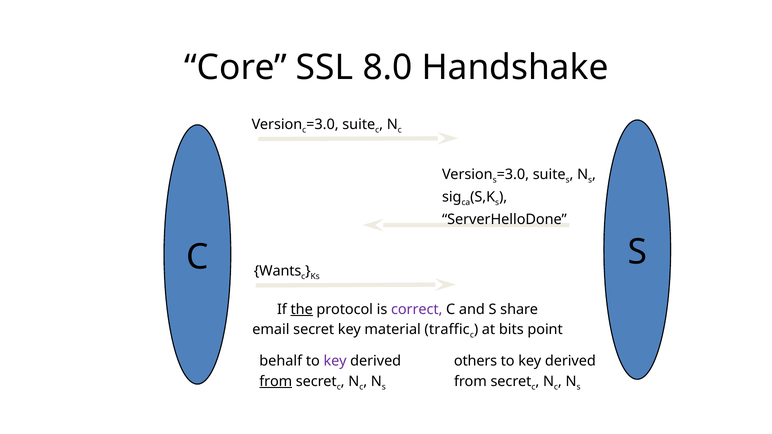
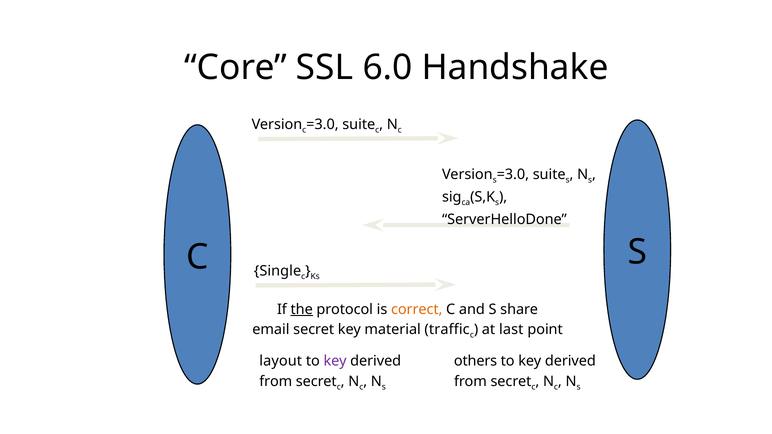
8.0: 8.0 -> 6.0
Wants: Wants -> Single
correct colour: purple -> orange
bits: bits -> last
behalf: behalf -> layout
from at (276, 381) underline: present -> none
